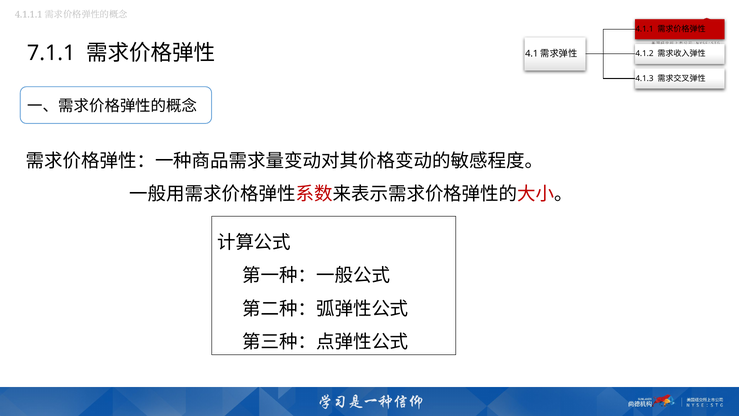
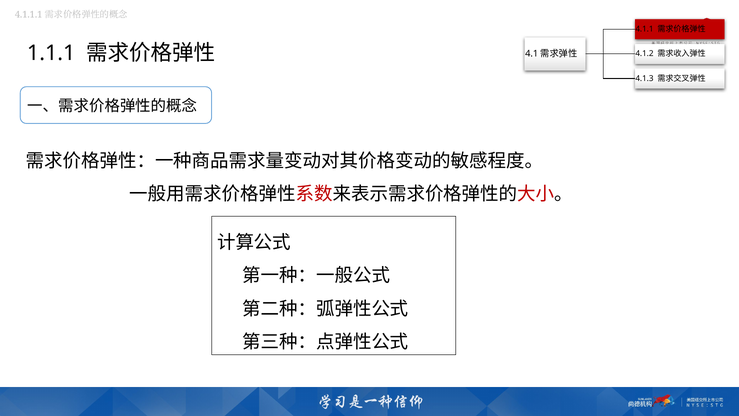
7.1.1: 7.1.1 -> 1.1.1
